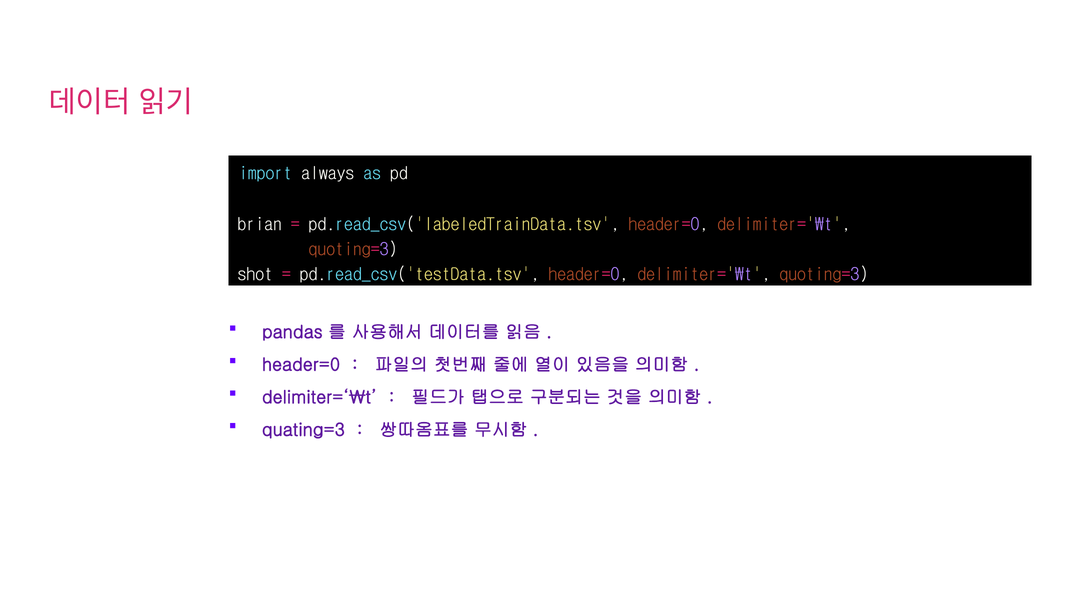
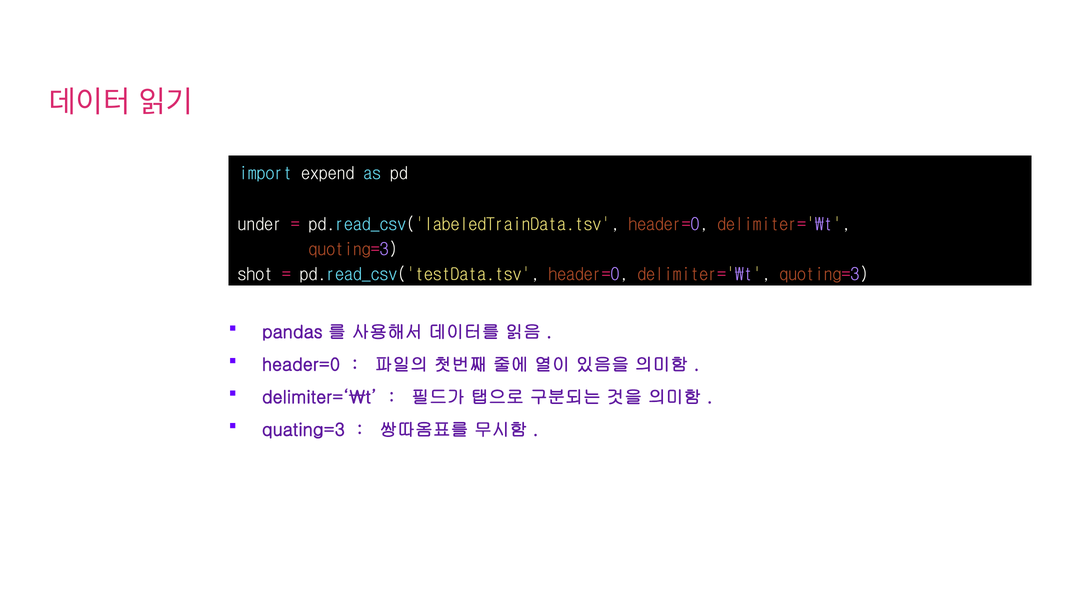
always: always -> expend
brian: brian -> under
